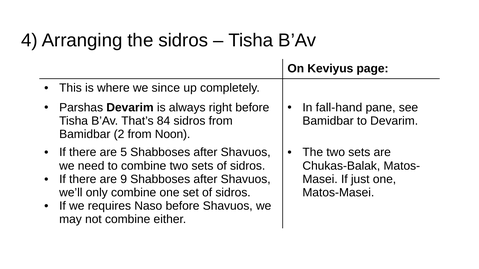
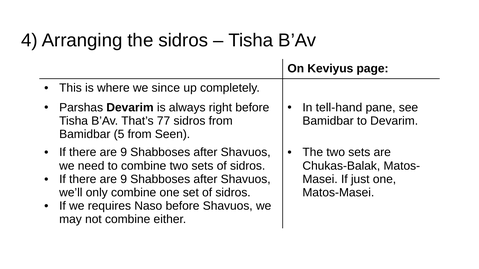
fall-hand: fall-hand -> tell-hand
84: 84 -> 77
2: 2 -> 5
Noon: Noon -> Seen
5 at (124, 153): 5 -> 9
